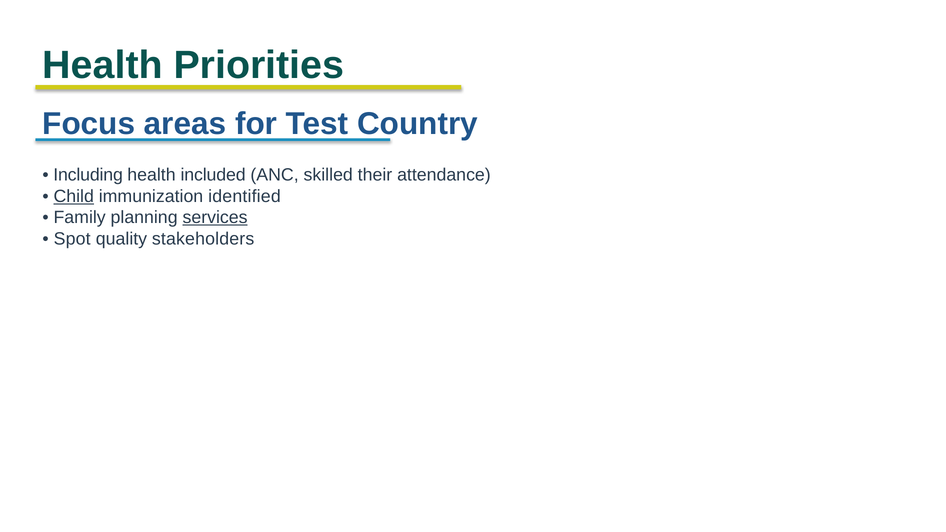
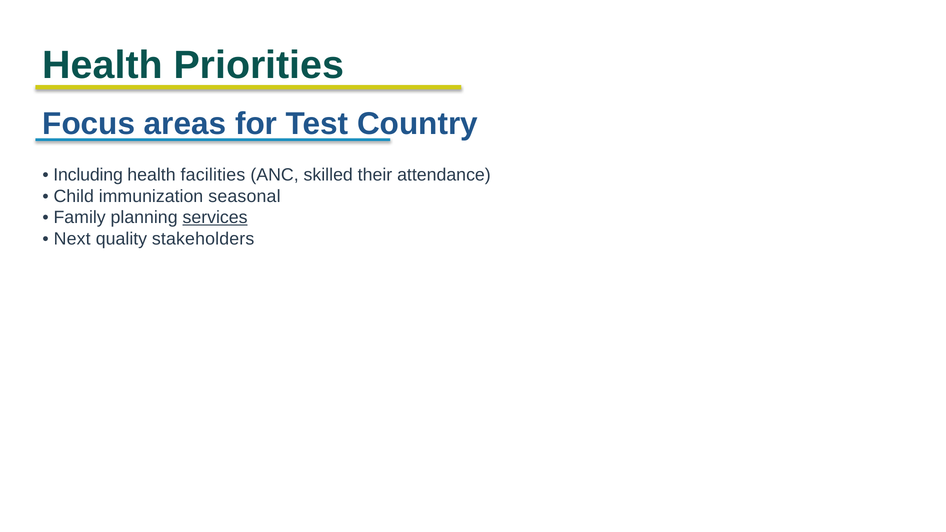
included: included -> facilities
Child underline: present -> none
identified: identified -> seasonal
Spot: Spot -> Next
